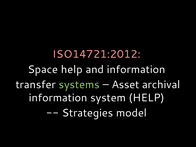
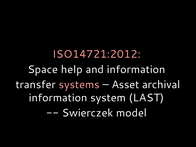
systems colour: light green -> pink
system HELP: HELP -> LAST
Strategies: Strategies -> Swierczek
